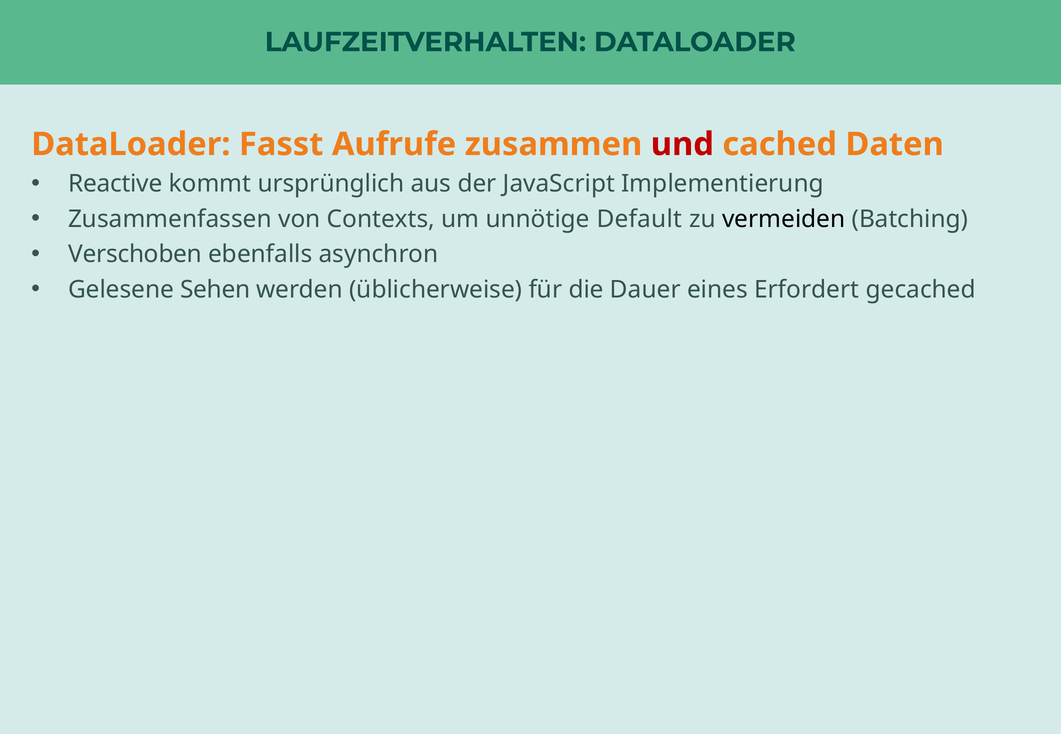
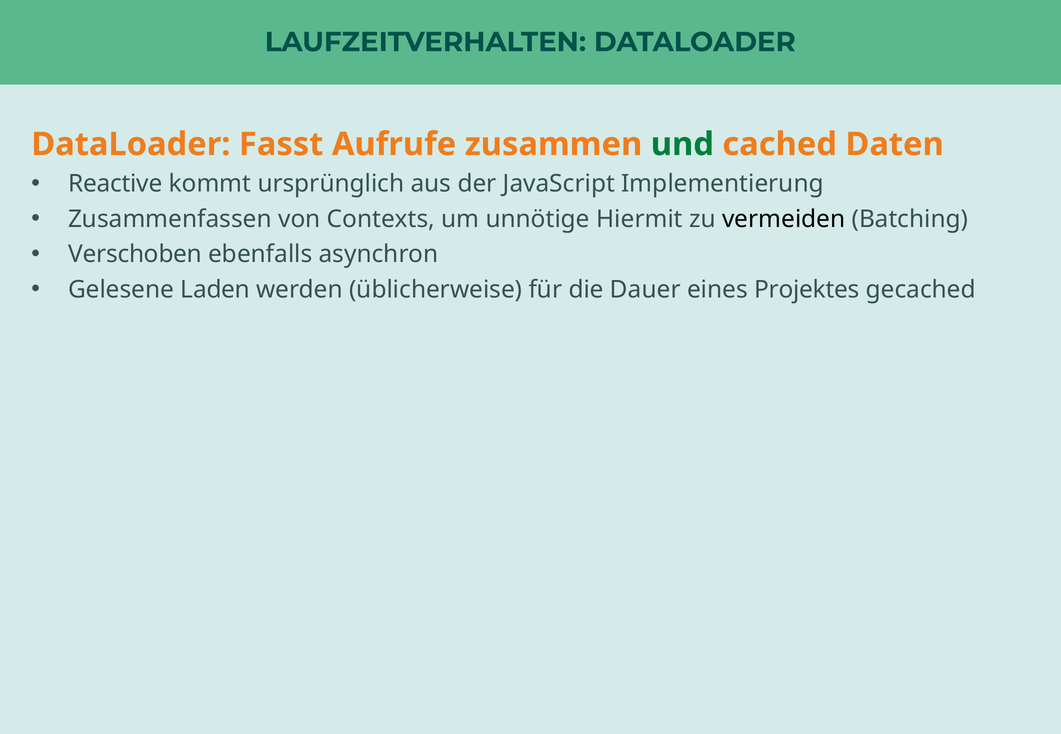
und colour: red -> green
Default: Default -> Hiermit
Sehen: Sehen -> Laden
Erfordert: Erfordert -> Projektes
